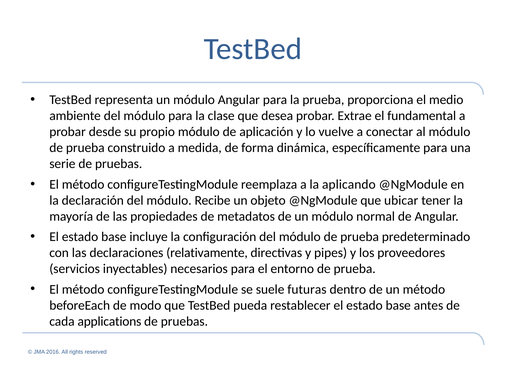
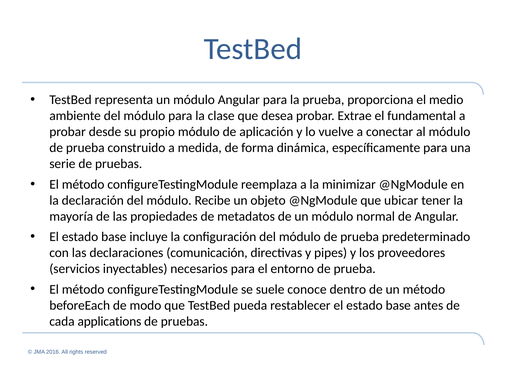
aplicando: aplicando -> minimizar
relativamente: relativamente -> comunicación
futuras: futuras -> conoce
